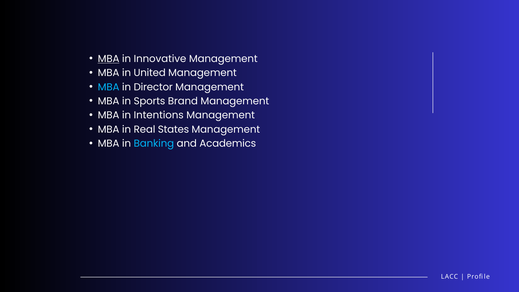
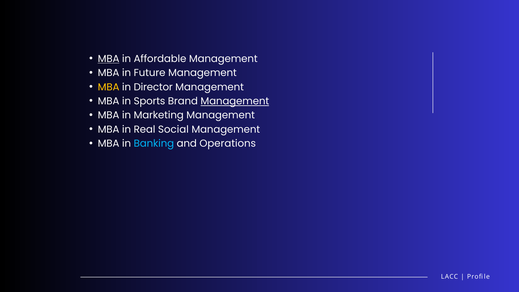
Innovative: Innovative -> Affordable
United: United -> Future
MBA at (109, 87) colour: light blue -> yellow
Management at (235, 101) underline: none -> present
Intentions: Intentions -> Marketing
States: States -> Social
Academics: Academics -> Operations
